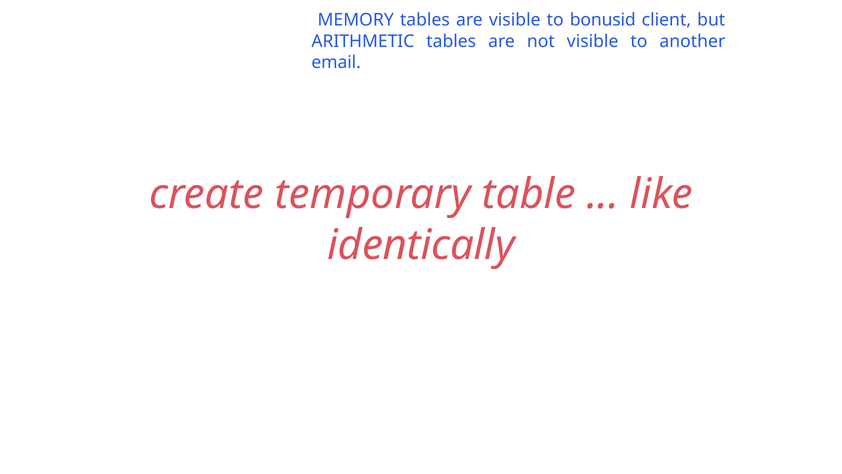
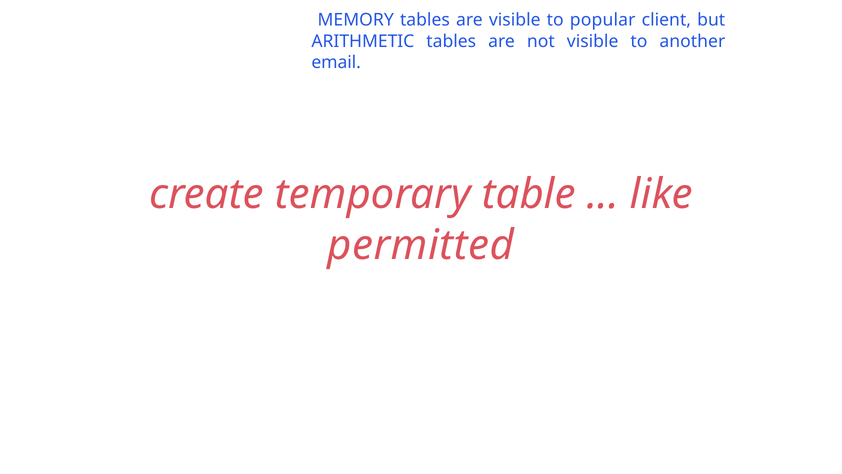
bonusid: bonusid -> popular
identically: identically -> permitted
